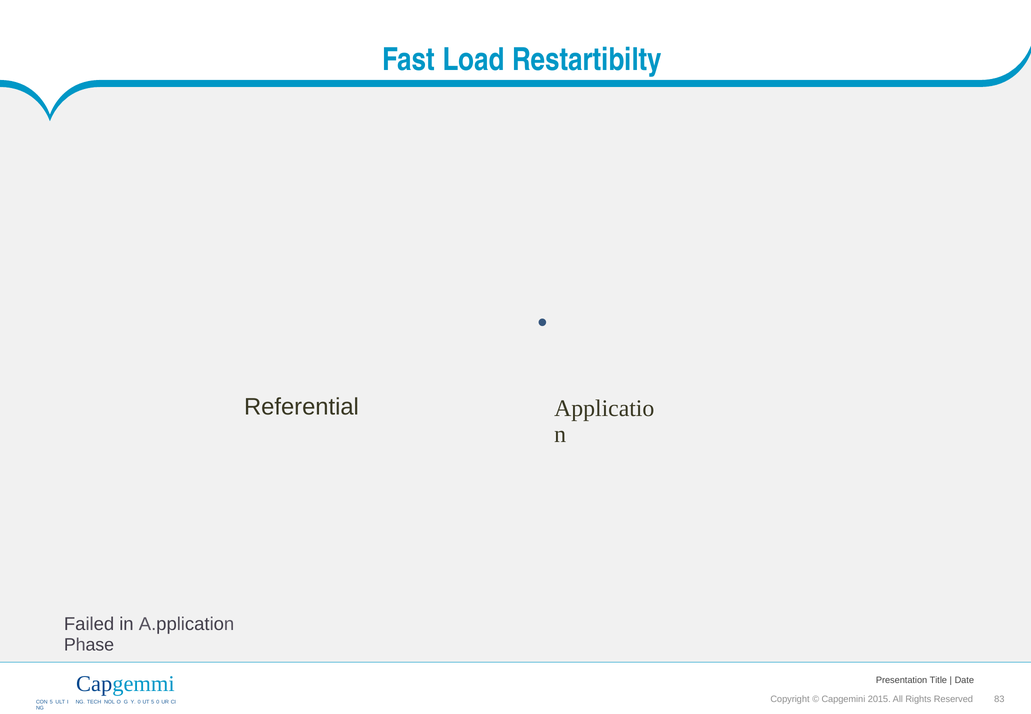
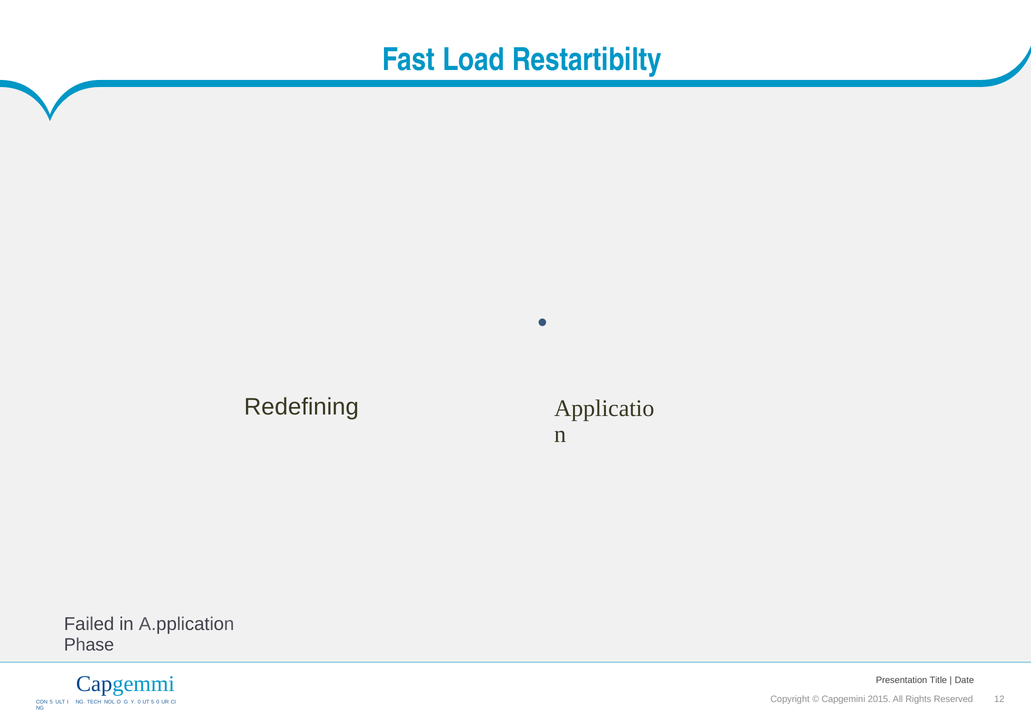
Referential: Referential -> Redefining
83: 83 -> 12
